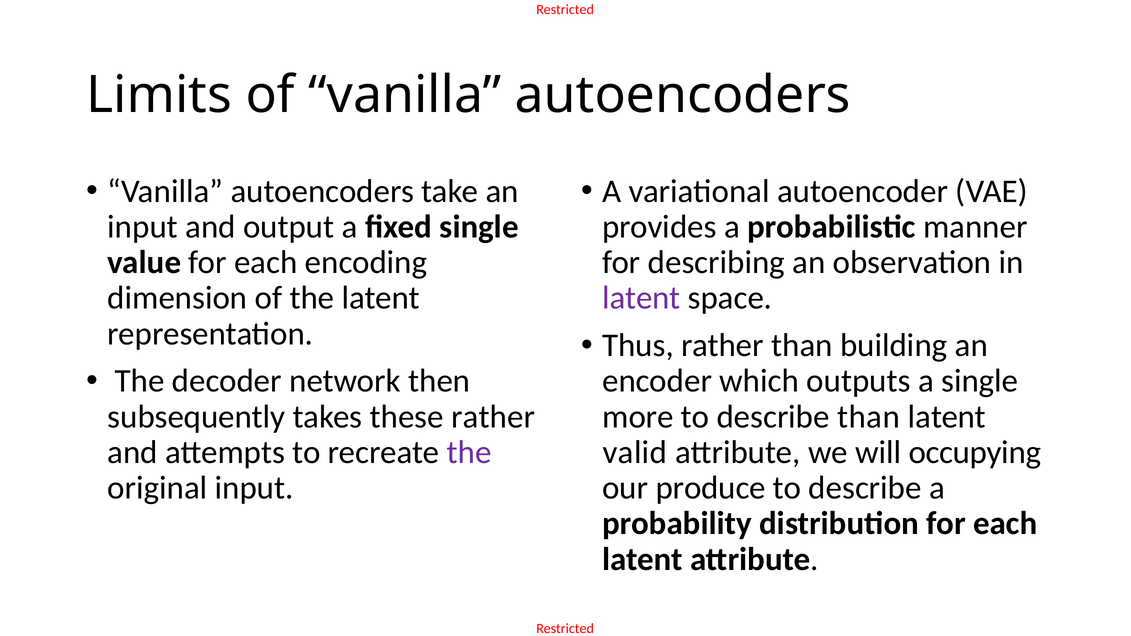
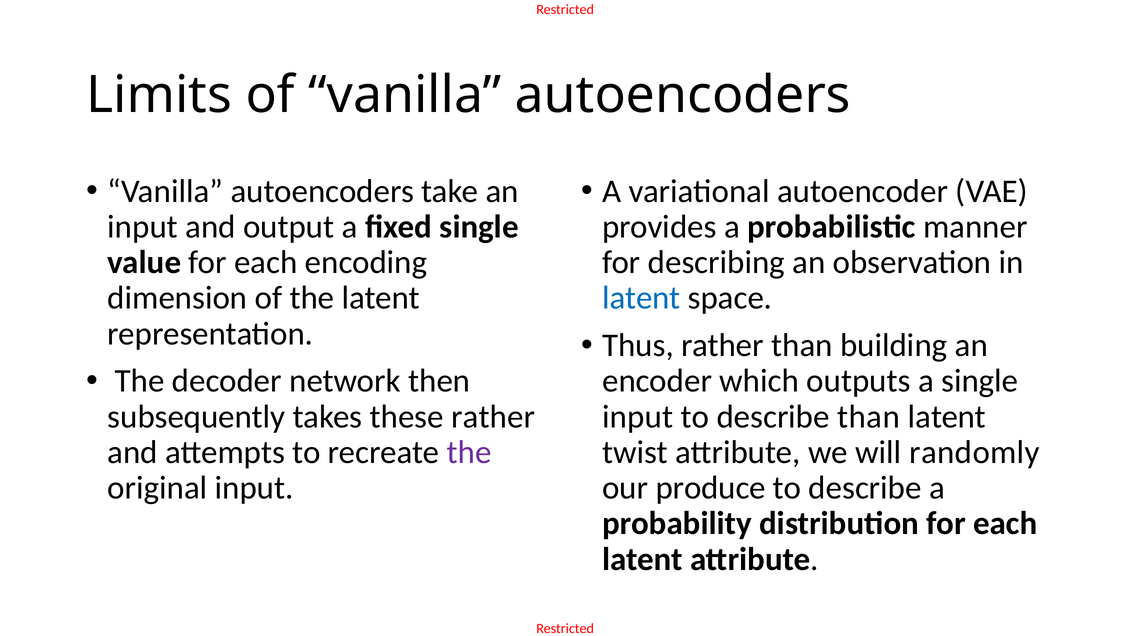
latent at (641, 298) colour: purple -> blue
more at (638, 417): more -> input
valid: valid -> twist
occupying: occupying -> randomly
